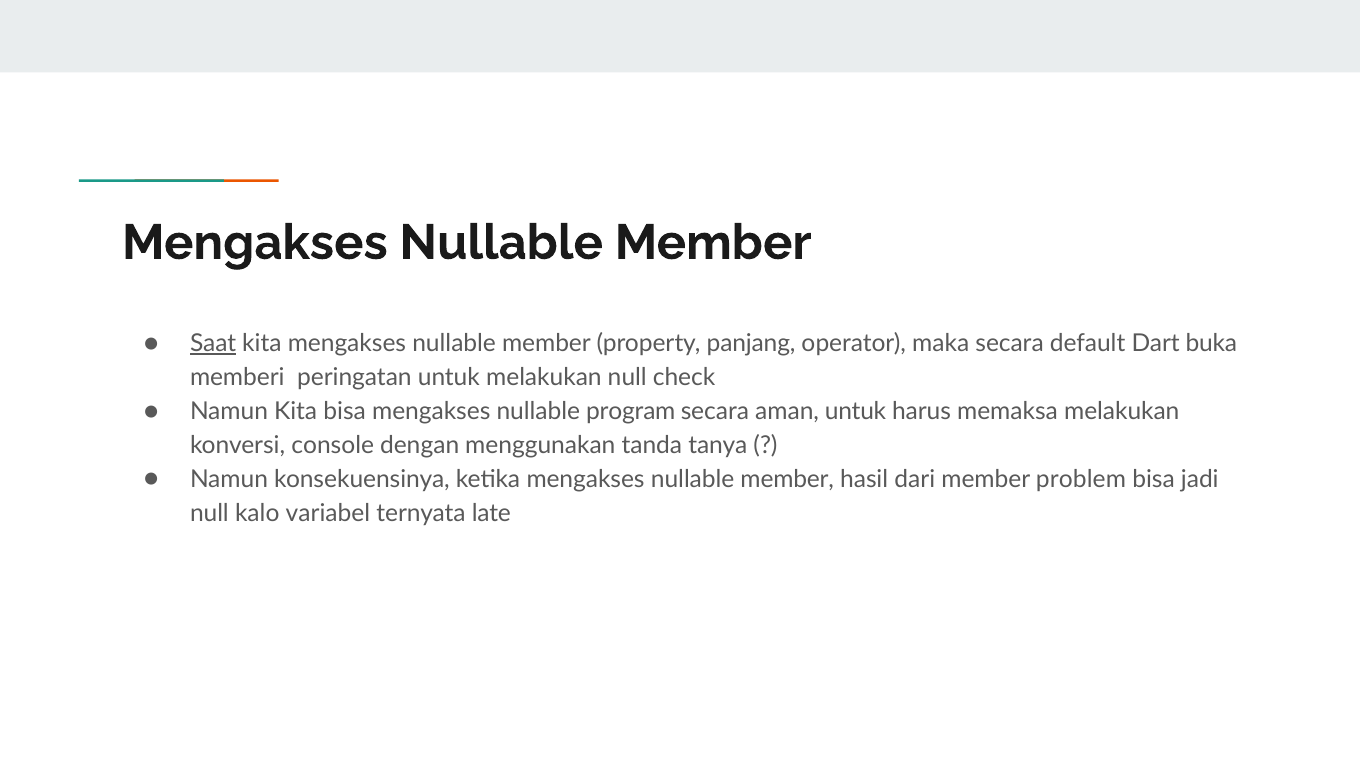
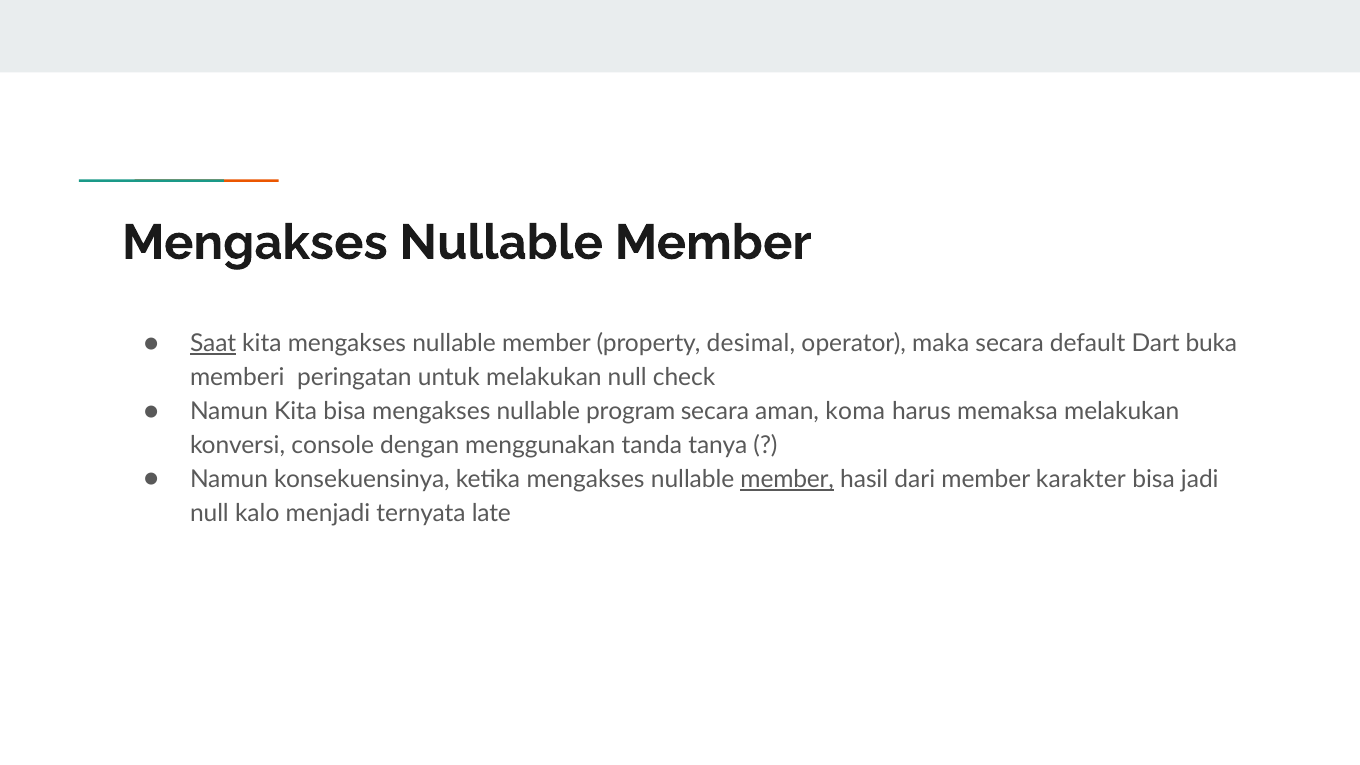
panjang: panjang -> desimal
aman untuk: untuk -> koma
member at (787, 479) underline: none -> present
problem: problem -> karakter
variabel: variabel -> menjadi
